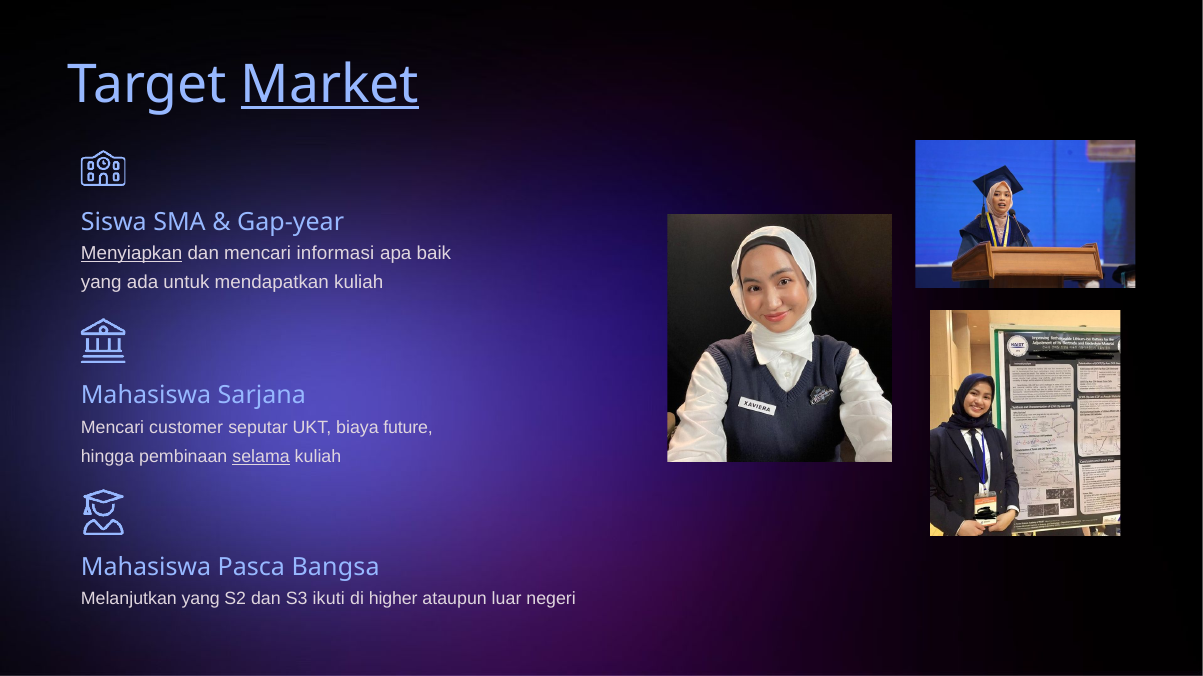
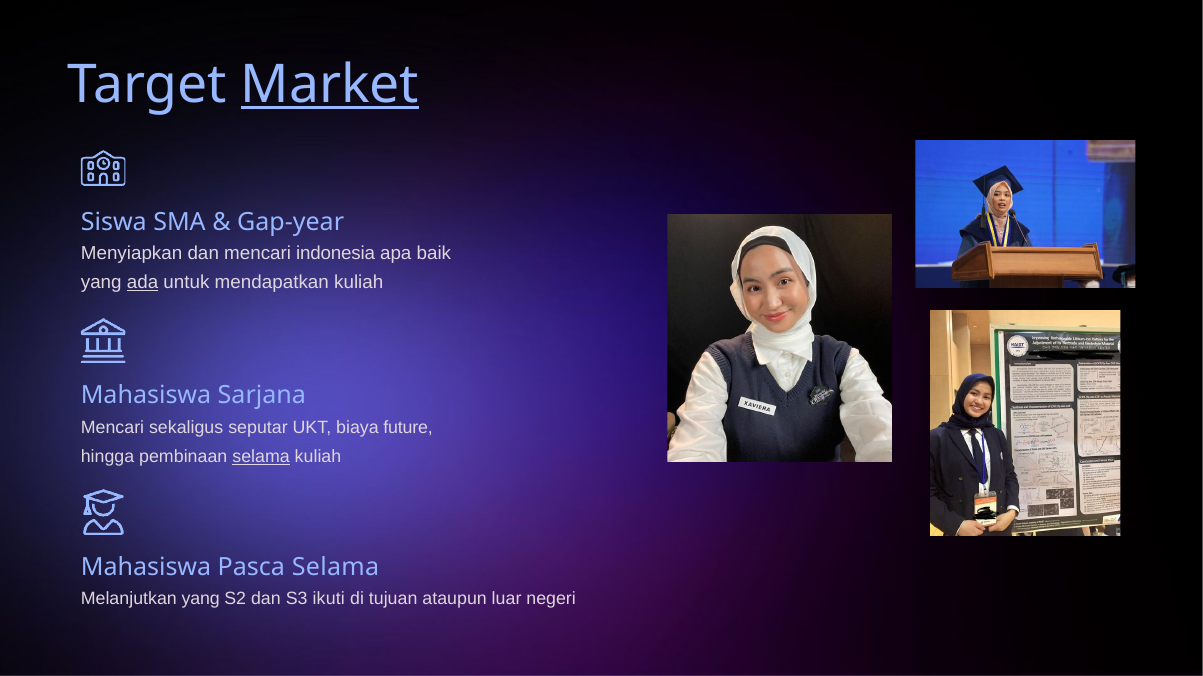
Menyiapkan underline: present -> none
informasi: informasi -> indonesia
ada underline: none -> present
customer: customer -> sekaligus
Pasca Bangsa: Bangsa -> Selama
higher: higher -> tujuan
